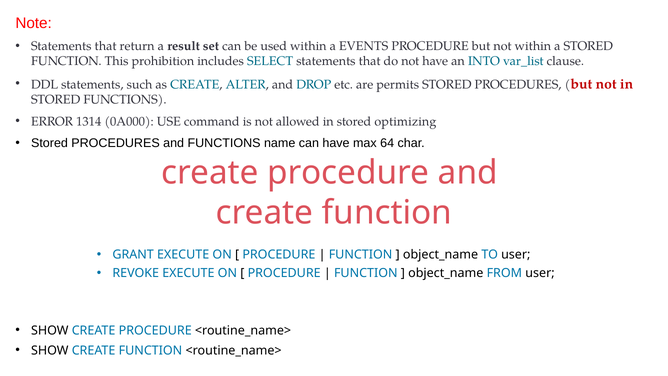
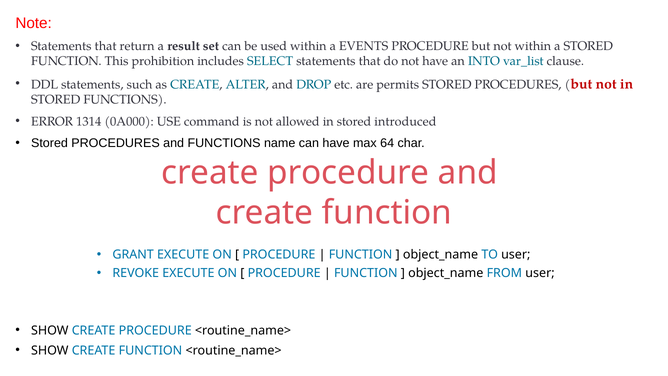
optimizing: optimizing -> introduced
